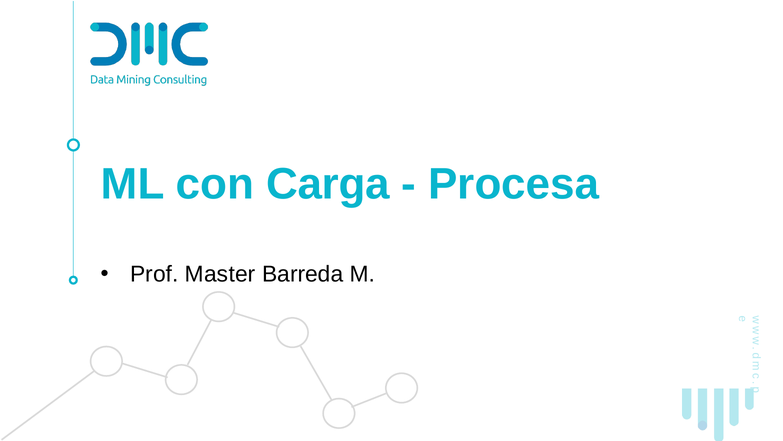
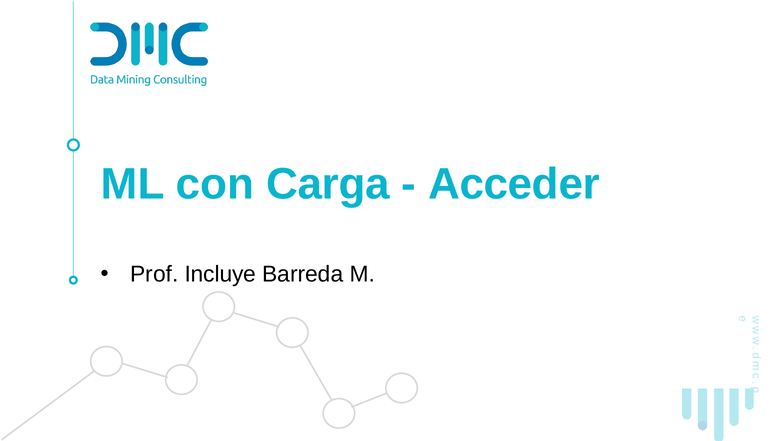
Procesa: Procesa -> Acceder
Master: Master -> Incluye
